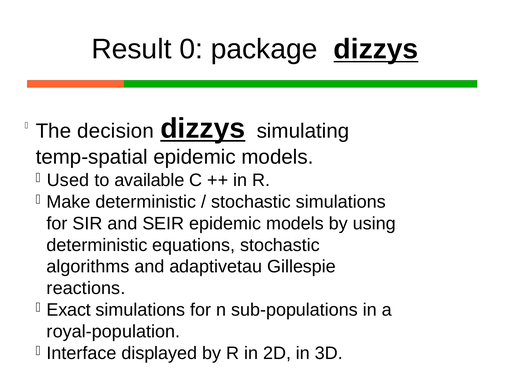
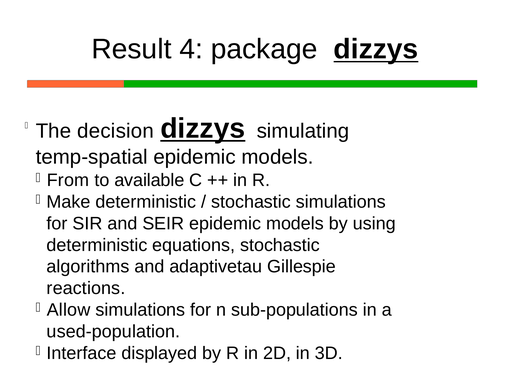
0: 0 -> 4
Used: Used -> From
Exact: Exact -> Allow
royal-population: royal-population -> used-population
